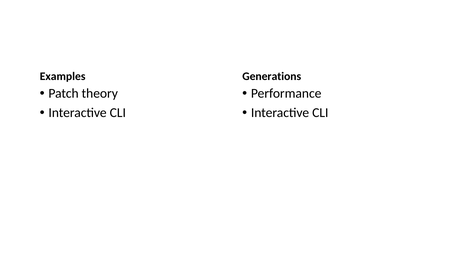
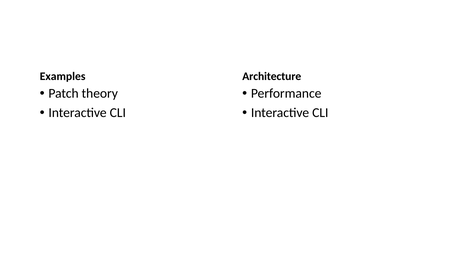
Generations: Generations -> Architecture
